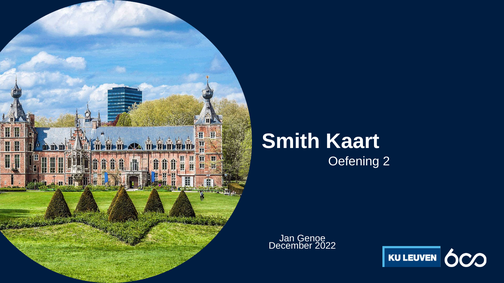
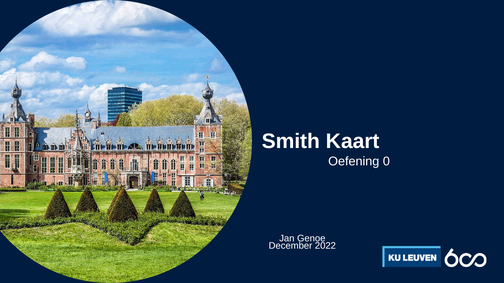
2: 2 -> 0
